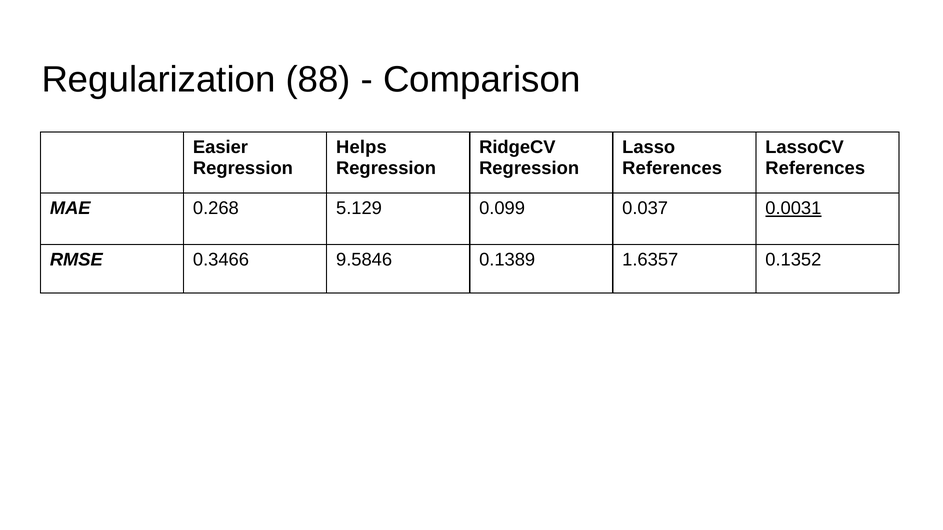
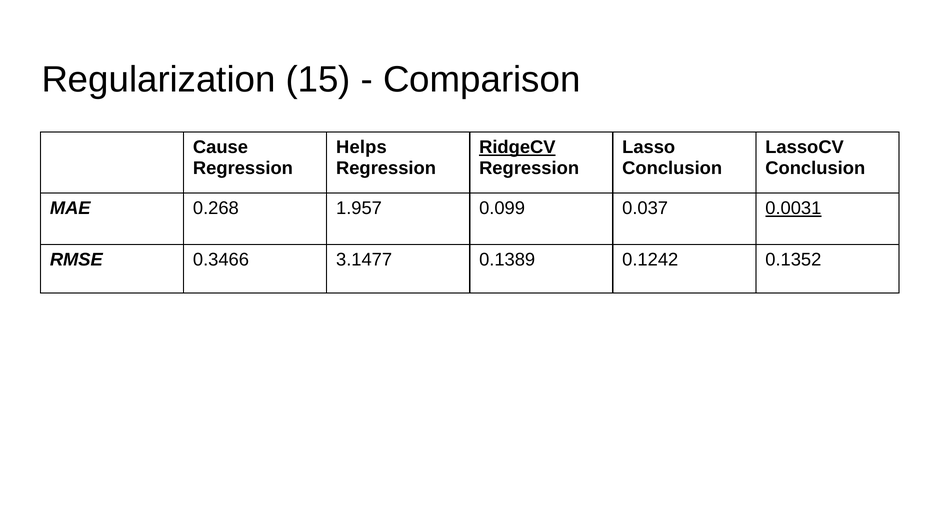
88: 88 -> 15
Easier: Easier -> Cause
RidgeCV underline: none -> present
References at (672, 168): References -> Conclusion
References at (815, 168): References -> Conclusion
5.129: 5.129 -> 1.957
9.5846: 9.5846 -> 3.1477
1.6357: 1.6357 -> 0.1242
